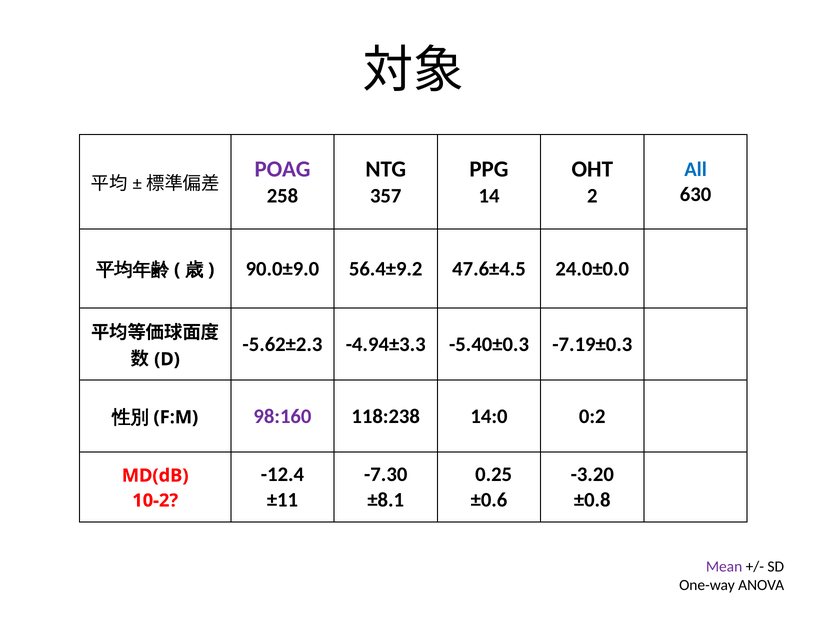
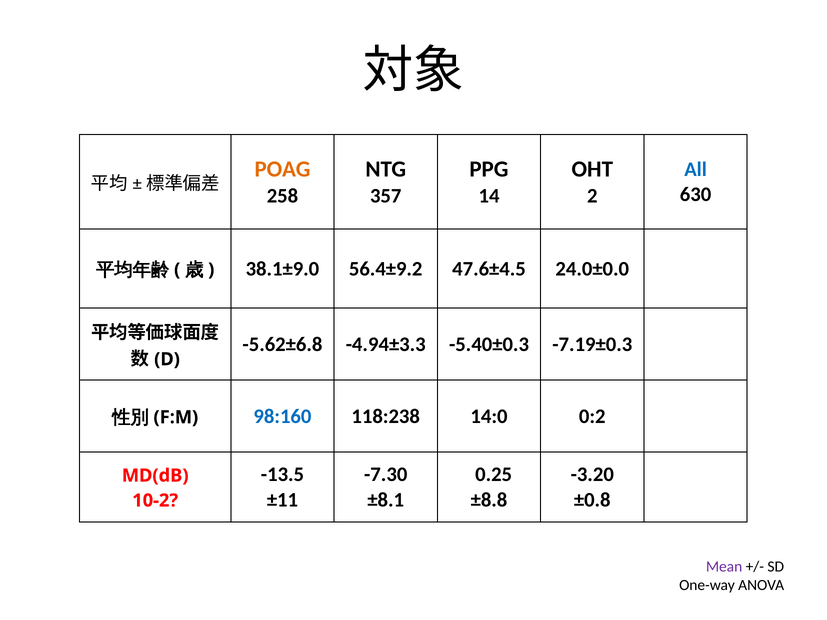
POAG colour: purple -> orange
90.0±9.0: 90.0±9.0 -> 38.1±9.0
-5.62±2.3: -5.62±2.3 -> -5.62±6.8
98:160 colour: purple -> blue
-12.4: -12.4 -> -13.5
±0.6: ±0.6 -> ±8.8
